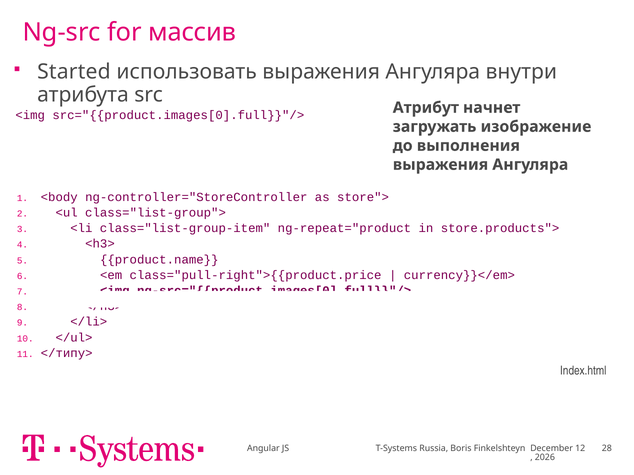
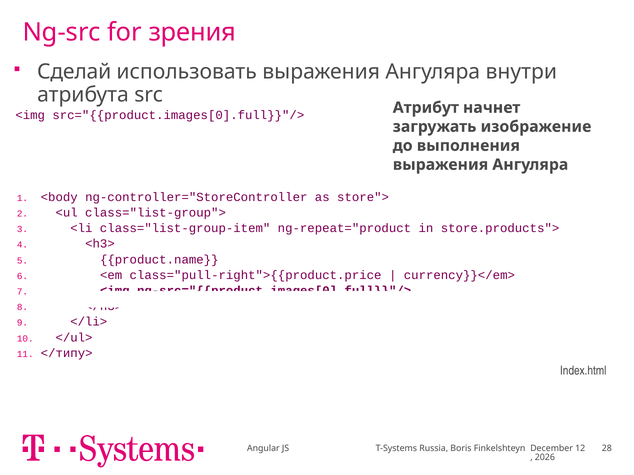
массив: массив -> зрения
Started: Started -> Сделай
